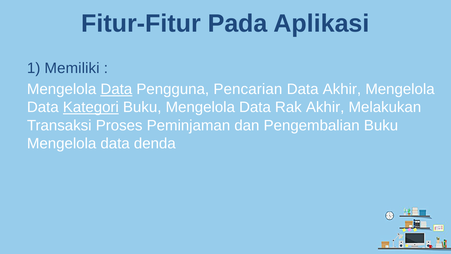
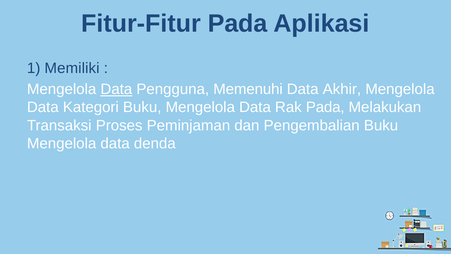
Pencarian: Pencarian -> Memenuhi
Kategori underline: present -> none
Rak Akhir: Akhir -> Pada
